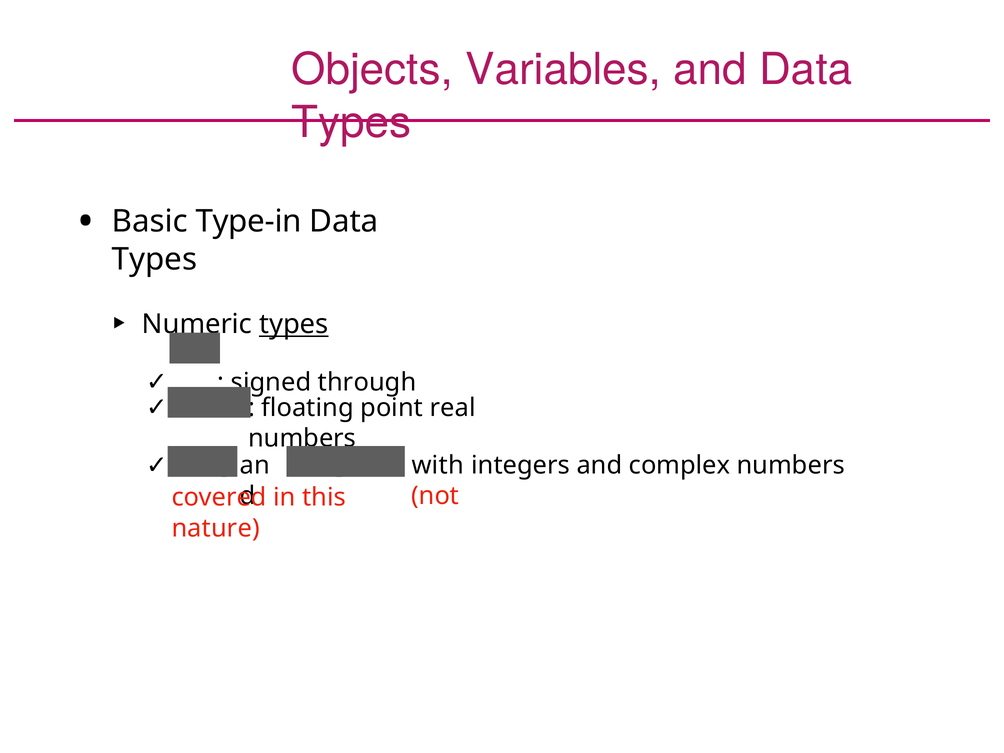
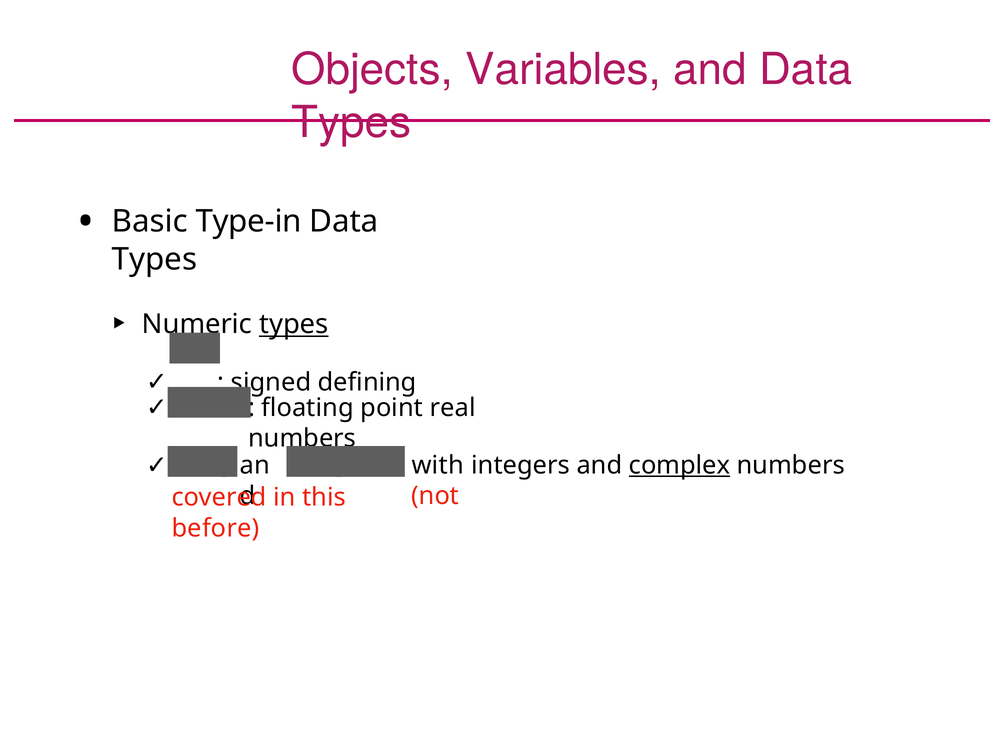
through: through -> defining
complex at (680, 465) underline: none -> present
nature: nature -> before
